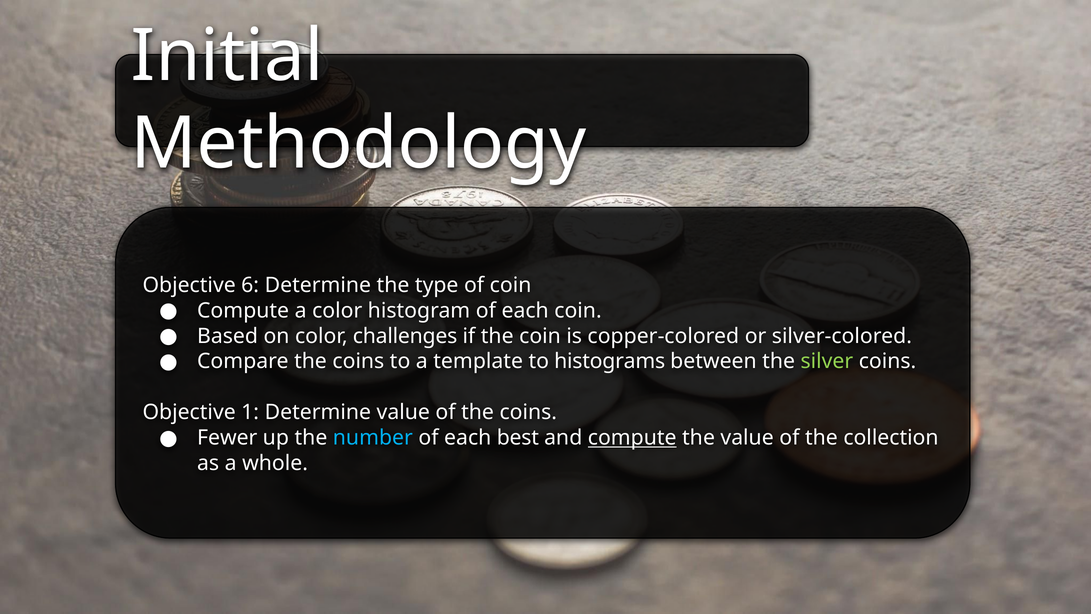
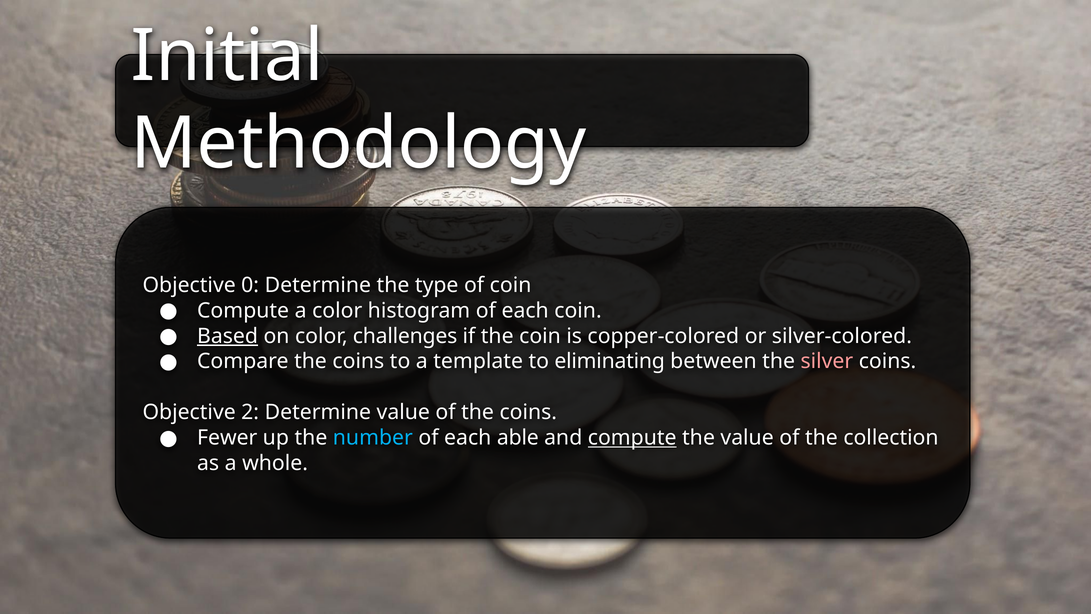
6: 6 -> 0
Based underline: none -> present
histograms: histograms -> eliminating
silver colour: light green -> pink
1: 1 -> 2
best: best -> able
